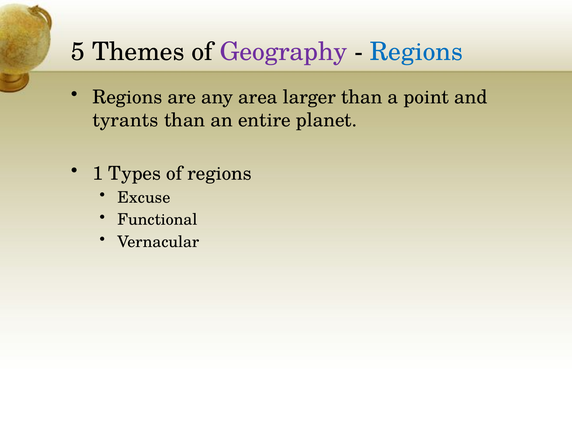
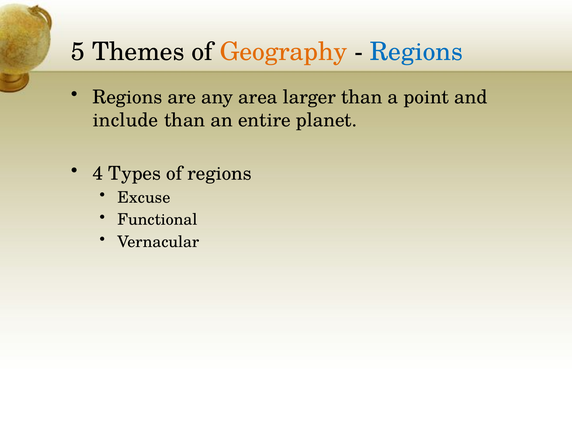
Geography colour: purple -> orange
tyrants: tyrants -> include
1: 1 -> 4
